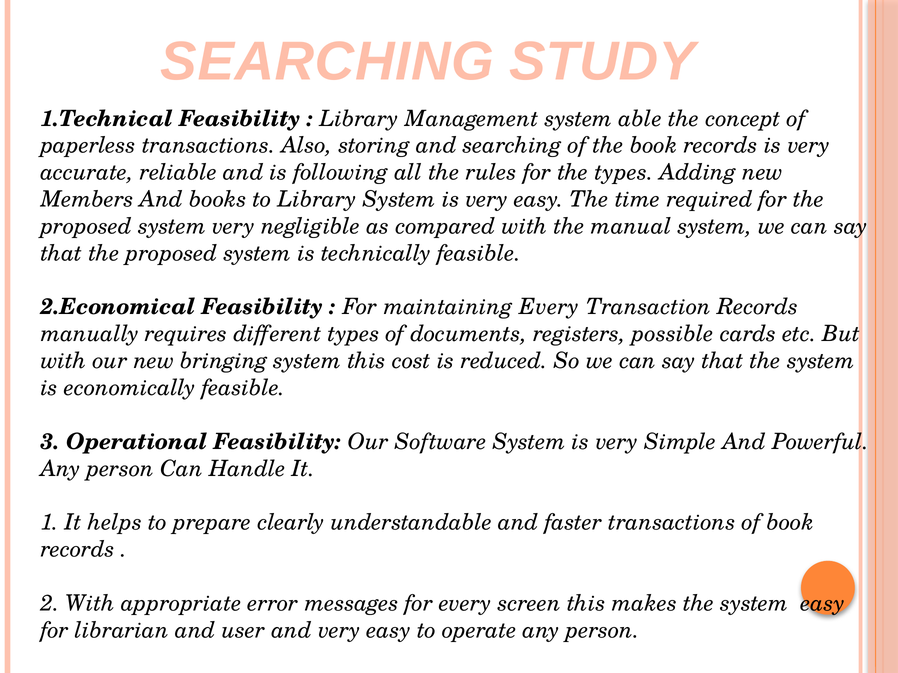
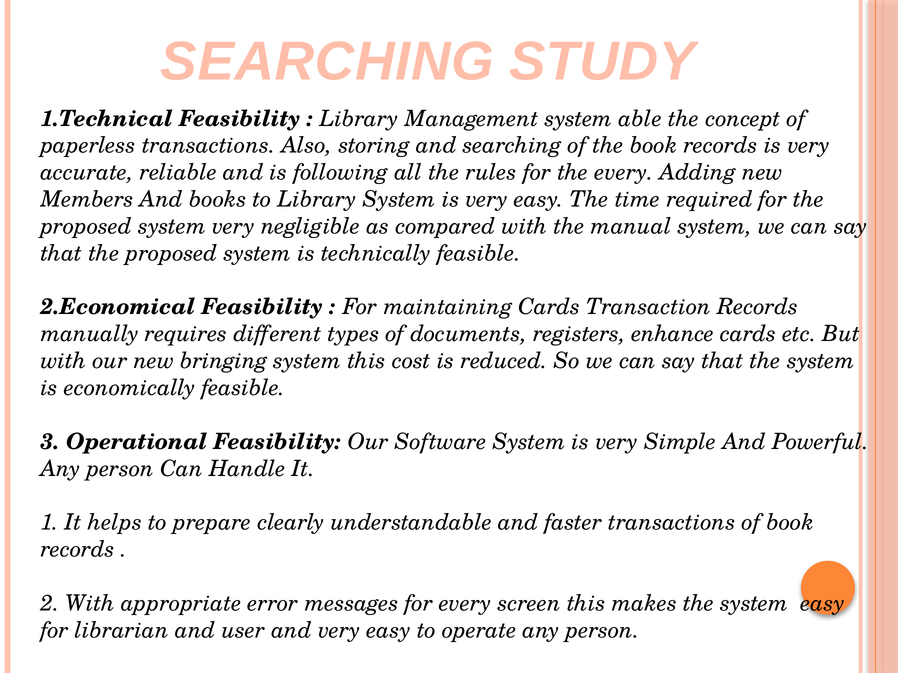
the types: types -> every
maintaining Every: Every -> Cards
possible: possible -> enhance
